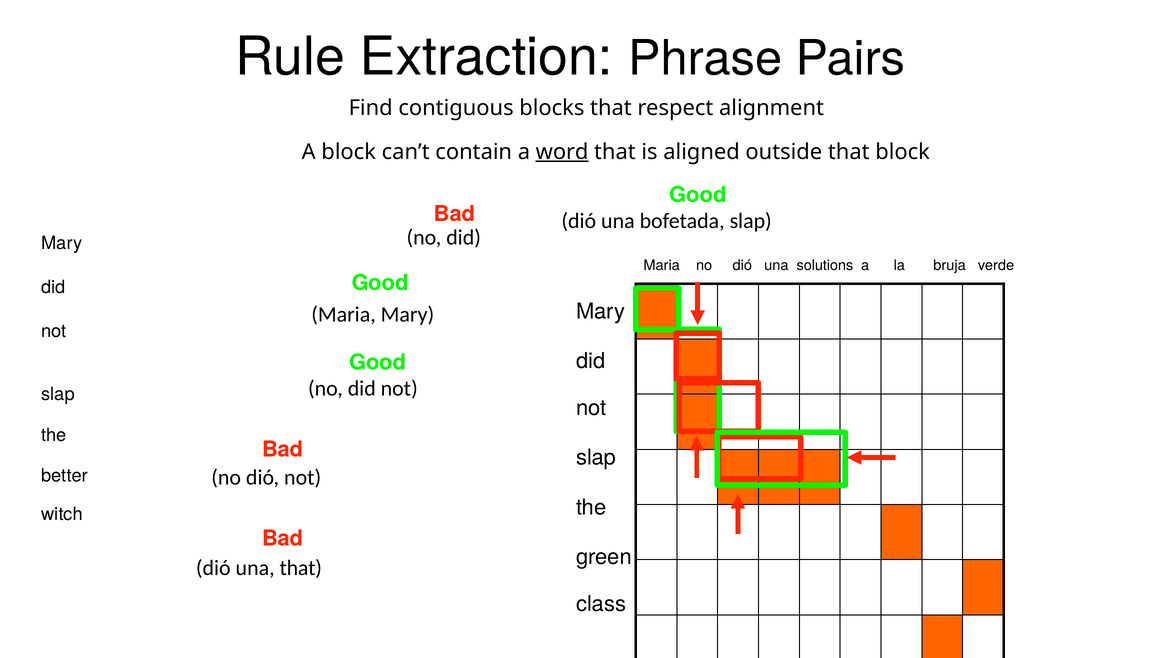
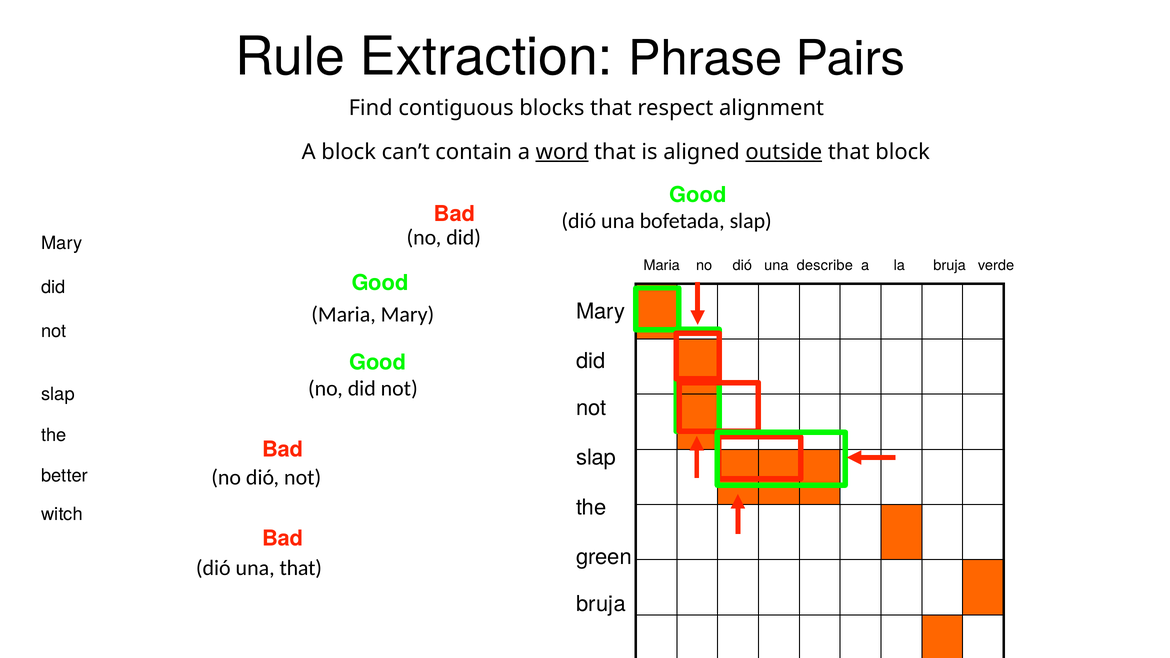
outside underline: none -> present
solutions: solutions -> describe
class at (601, 604): class -> bruja
